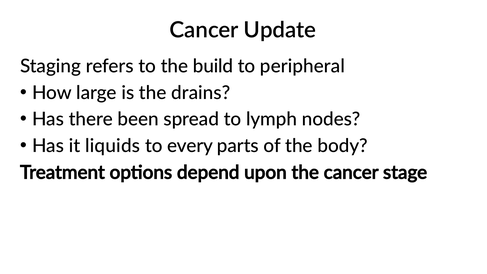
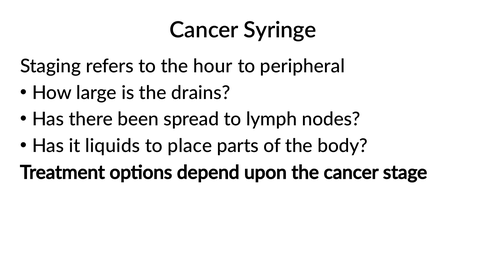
Update: Update -> Syringe
build: build -> hour
every: every -> place
